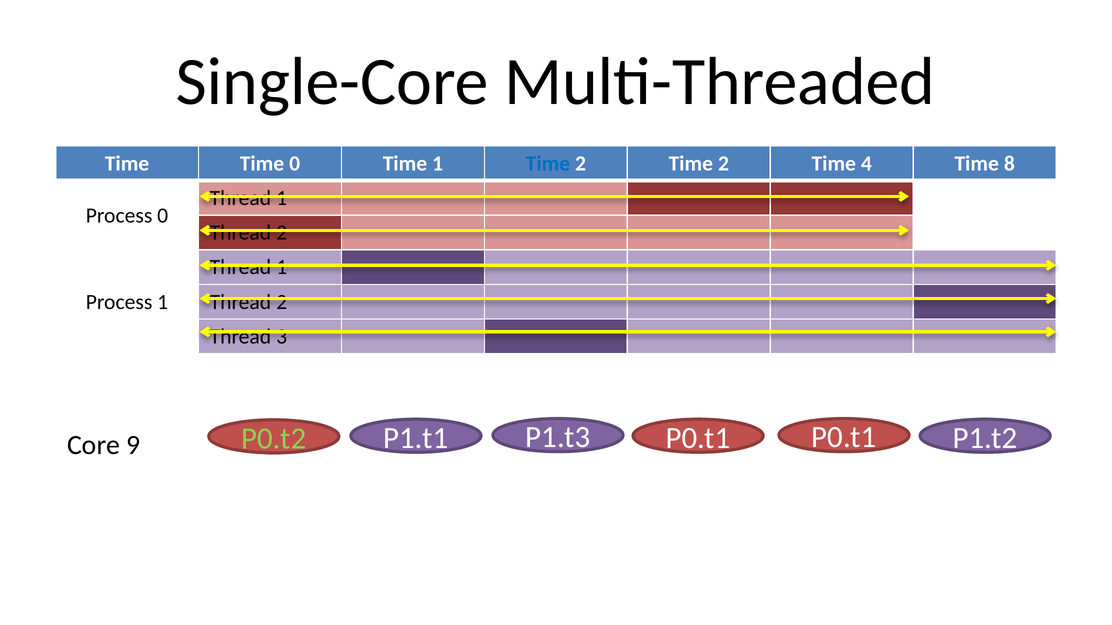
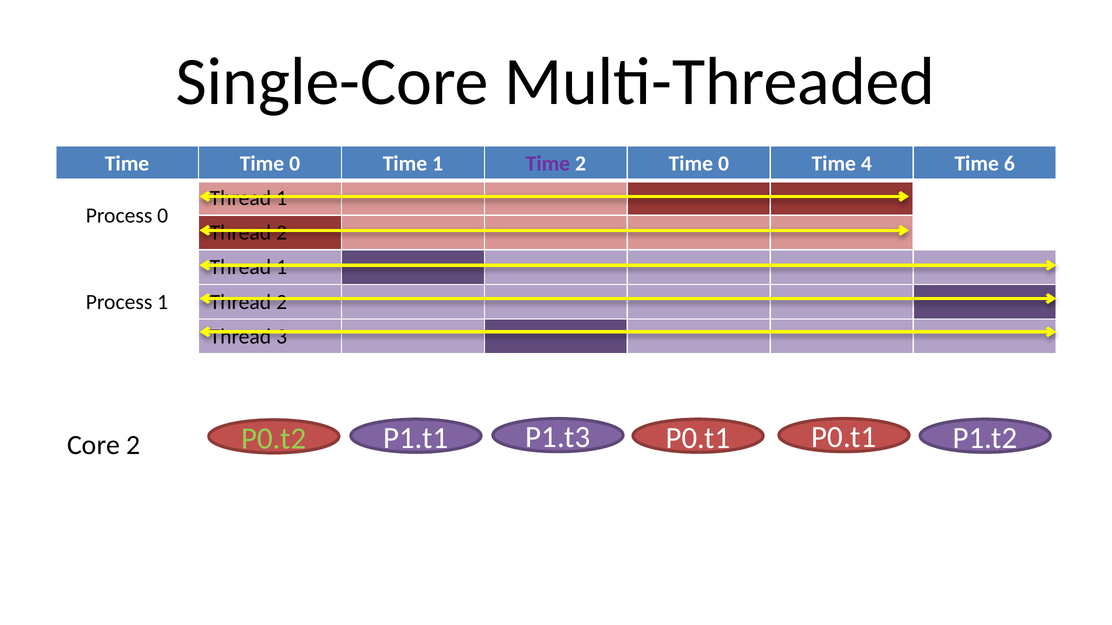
Time at (548, 164) colour: blue -> purple
2 Time 2: 2 -> 0
8: 8 -> 6
Core 9: 9 -> 2
